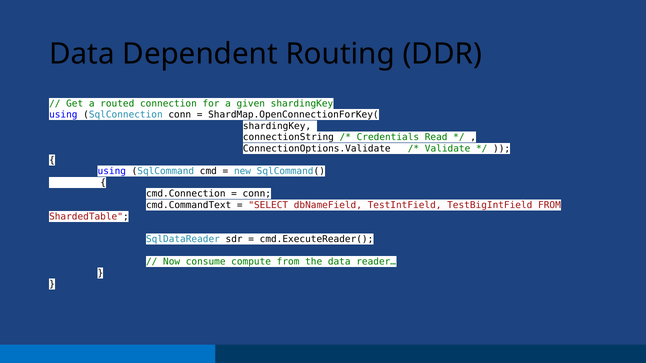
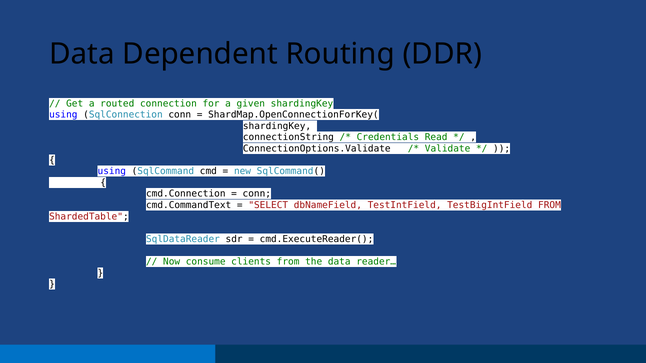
compute: compute -> clients
